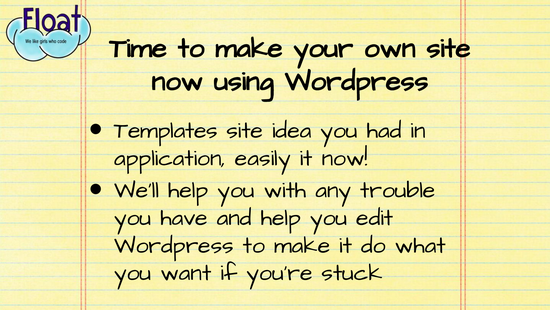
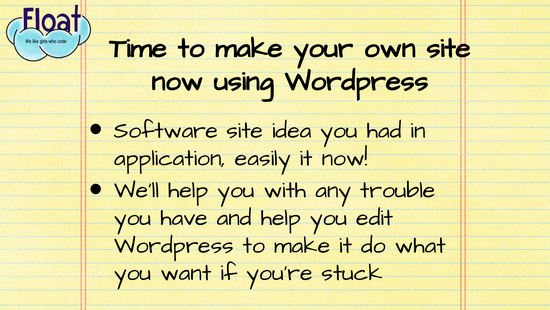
Templates: Templates -> Software
